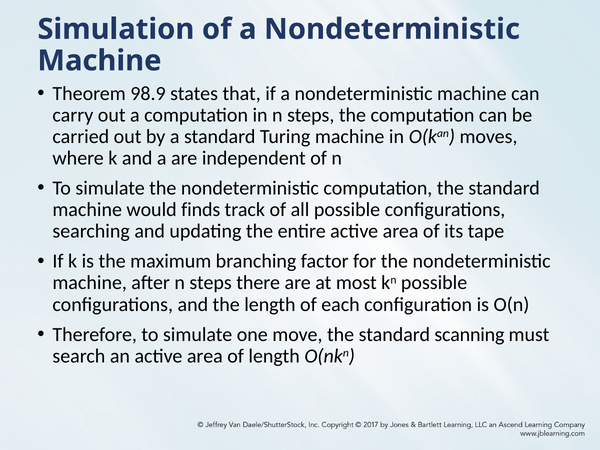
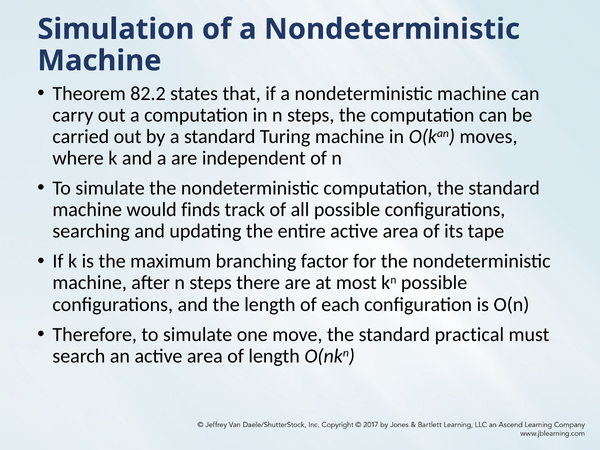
98.9: 98.9 -> 82.2
scanning: scanning -> practical
